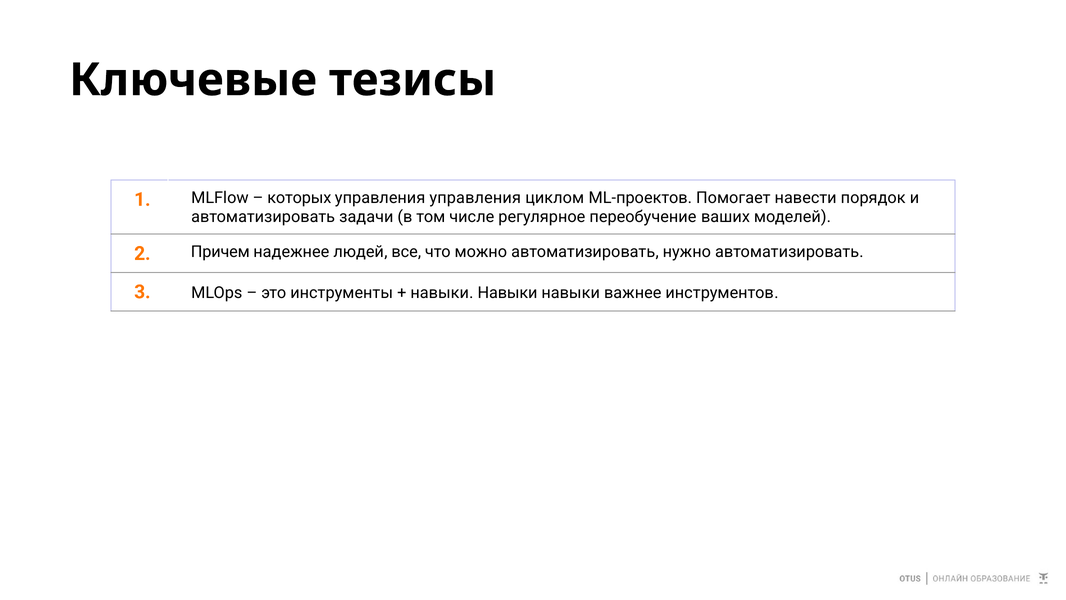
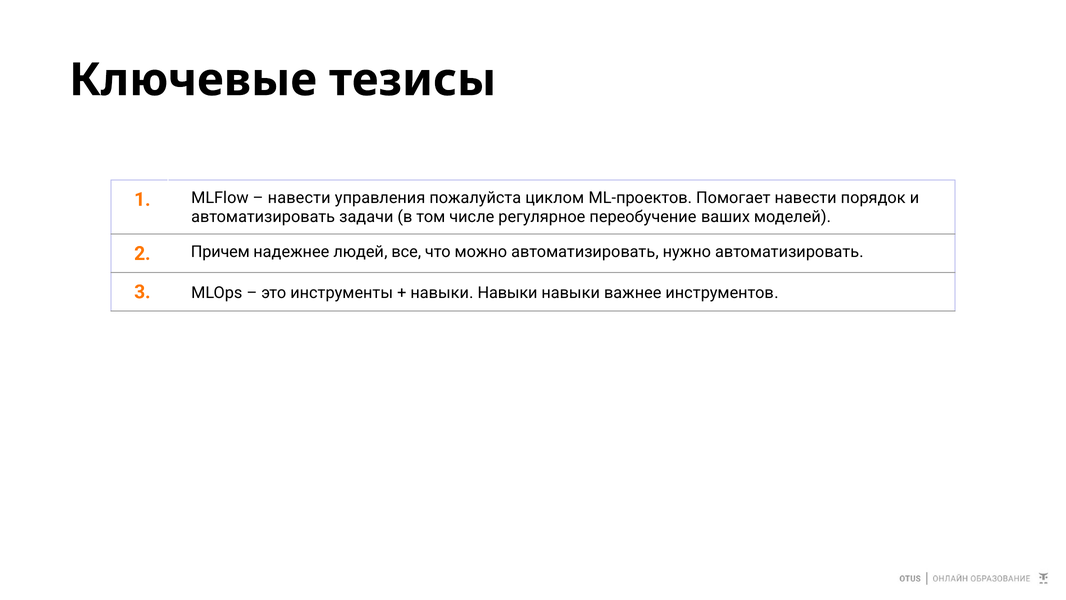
которых at (299, 198): которых -> навести
управления управления: управления -> пожалуйста
